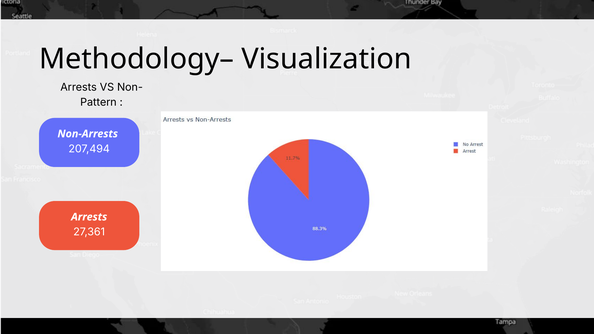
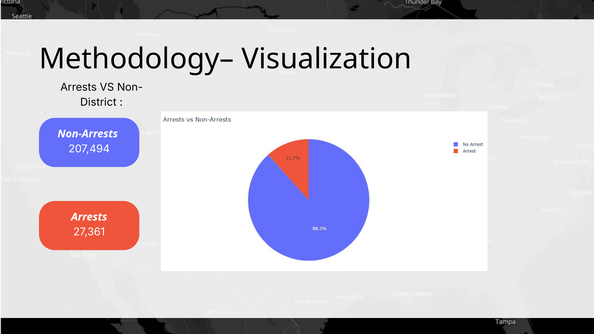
Pattern: Pattern -> District
